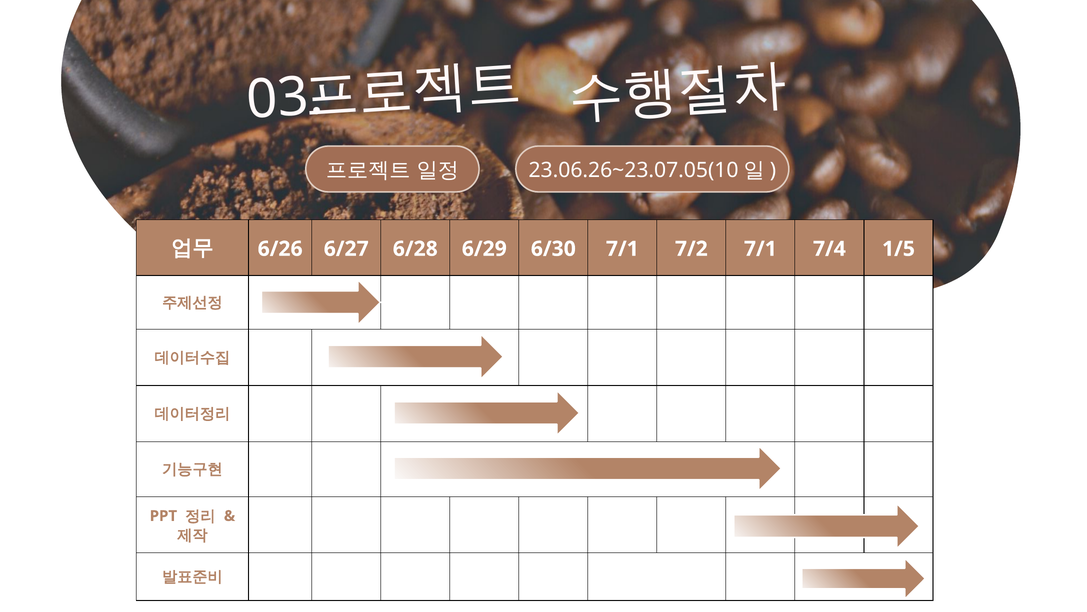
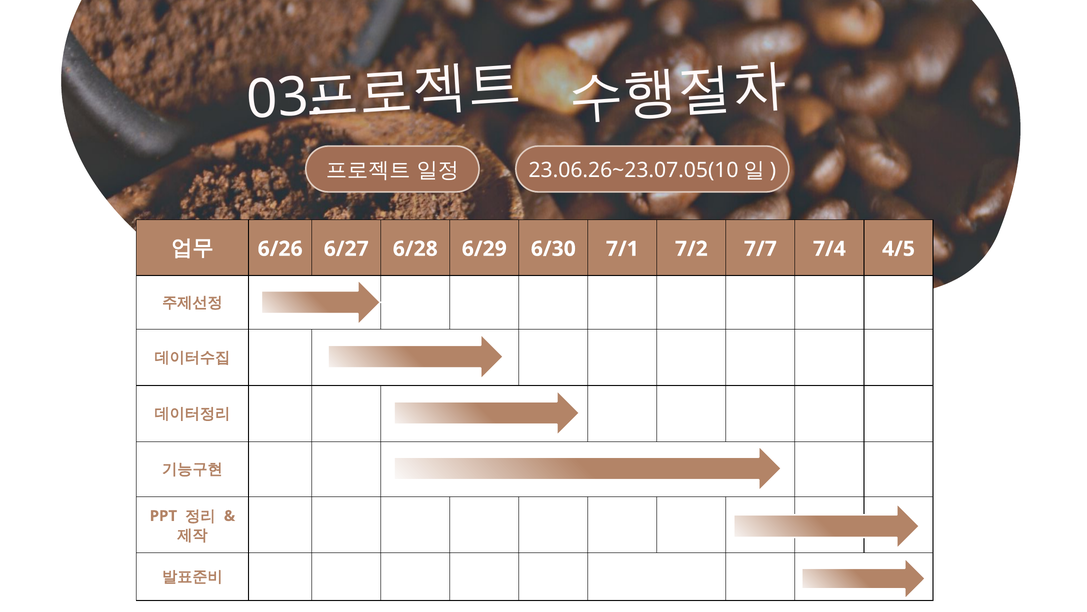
7/2 7/1: 7/1 -> 7/7
1/5: 1/5 -> 4/5
